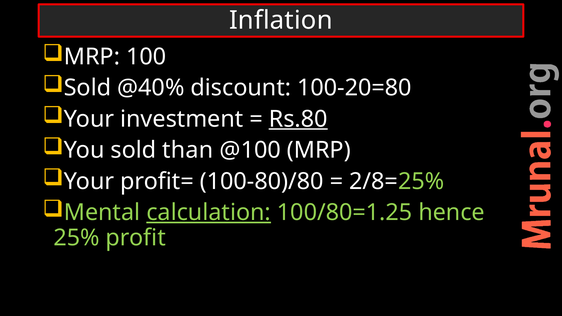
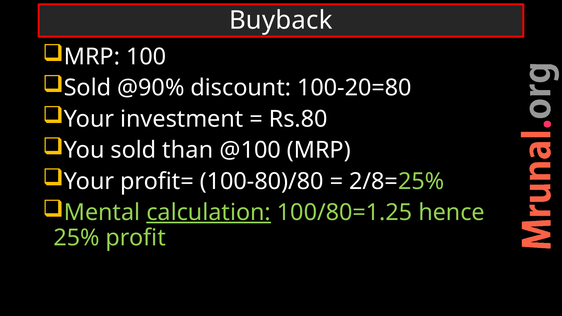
Inflation: Inflation -> Buyback
@40%: @40% -> @90%
Rs.80 underline: present -> none
